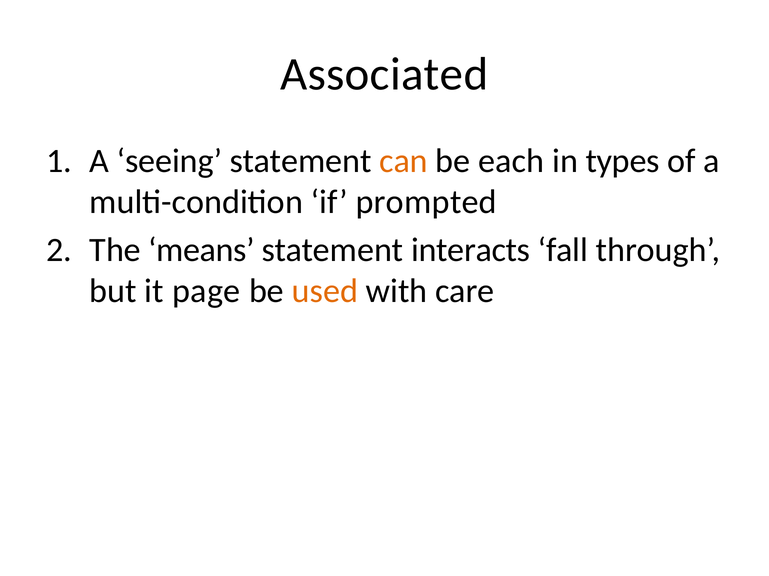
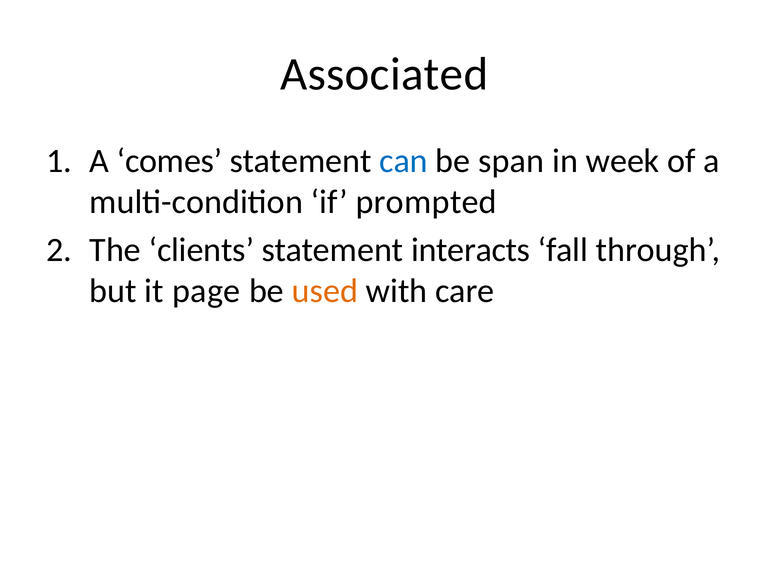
seeing: seeing -> comes
can colour: orange -> blue
each: each -> span
types: types -> week
means: means -> clients
